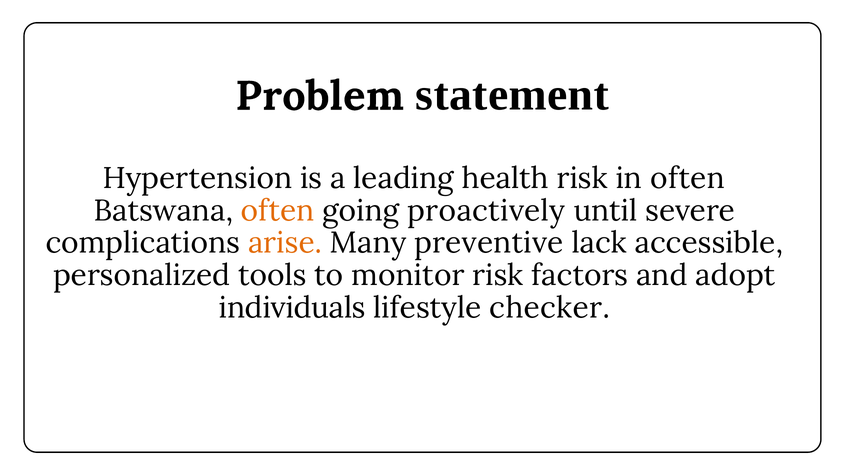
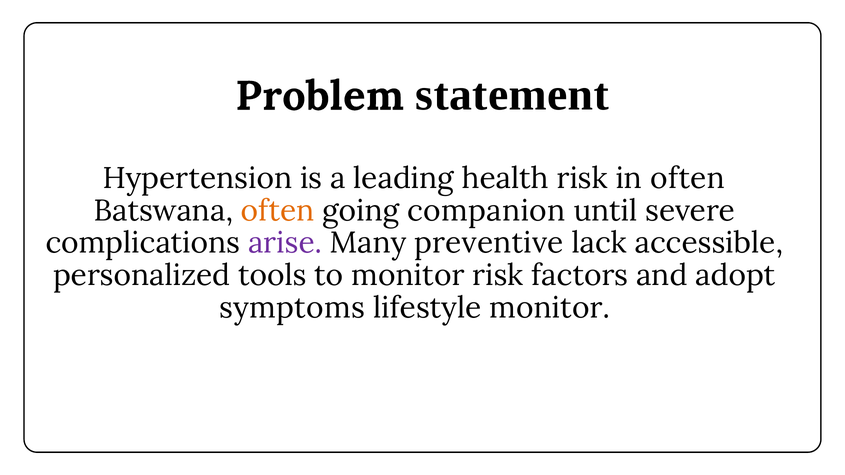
proactively: proactively -> companion
arise colour: orange -> purple
individuals: individuals -> symptoms
lifestyle checker: checker -> monitor
